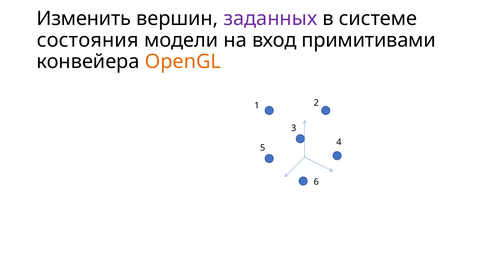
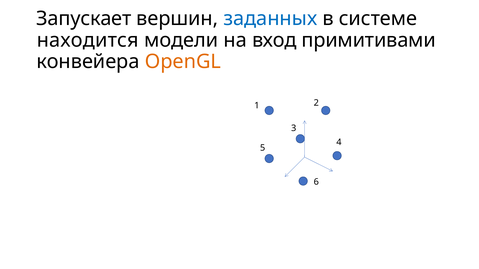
Изменить: Изменить -> Запускает
заданных colour: purple -> blue
состояния: состояния -> находится
